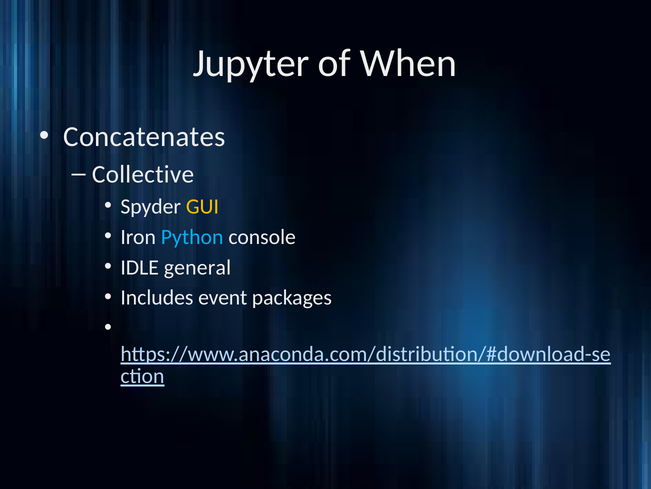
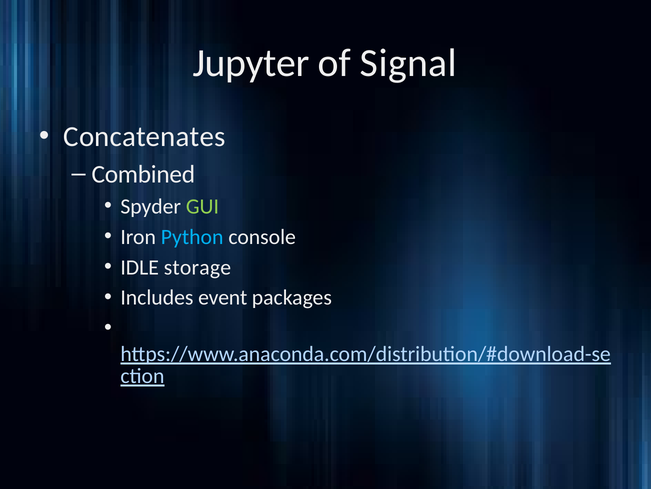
When: When -> Signal
Collective: Collective -> Combined
GUI colour: yellow -> light green
general: general -> storage
